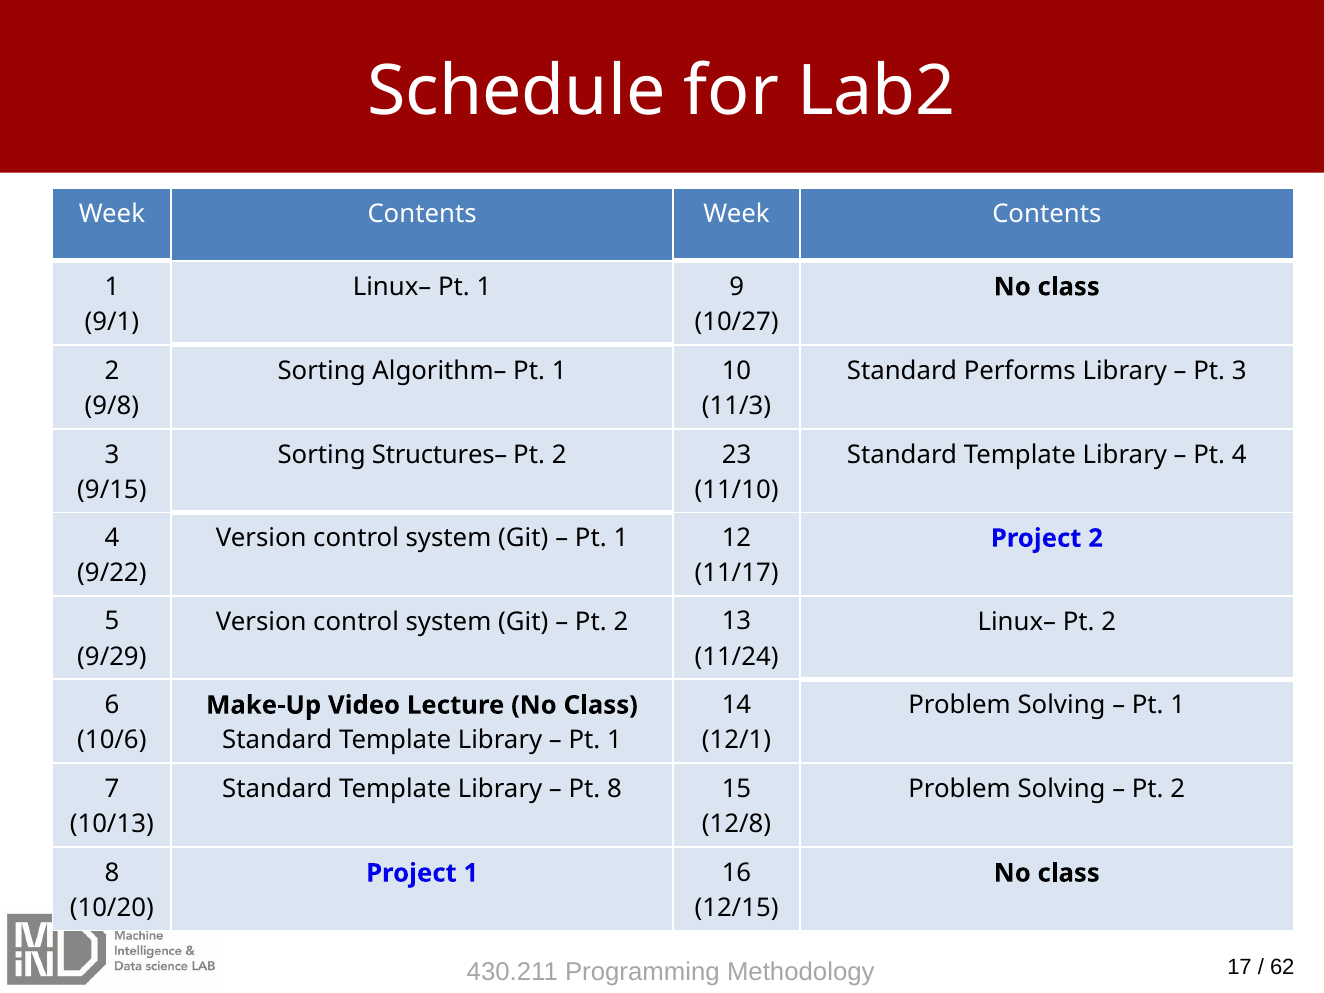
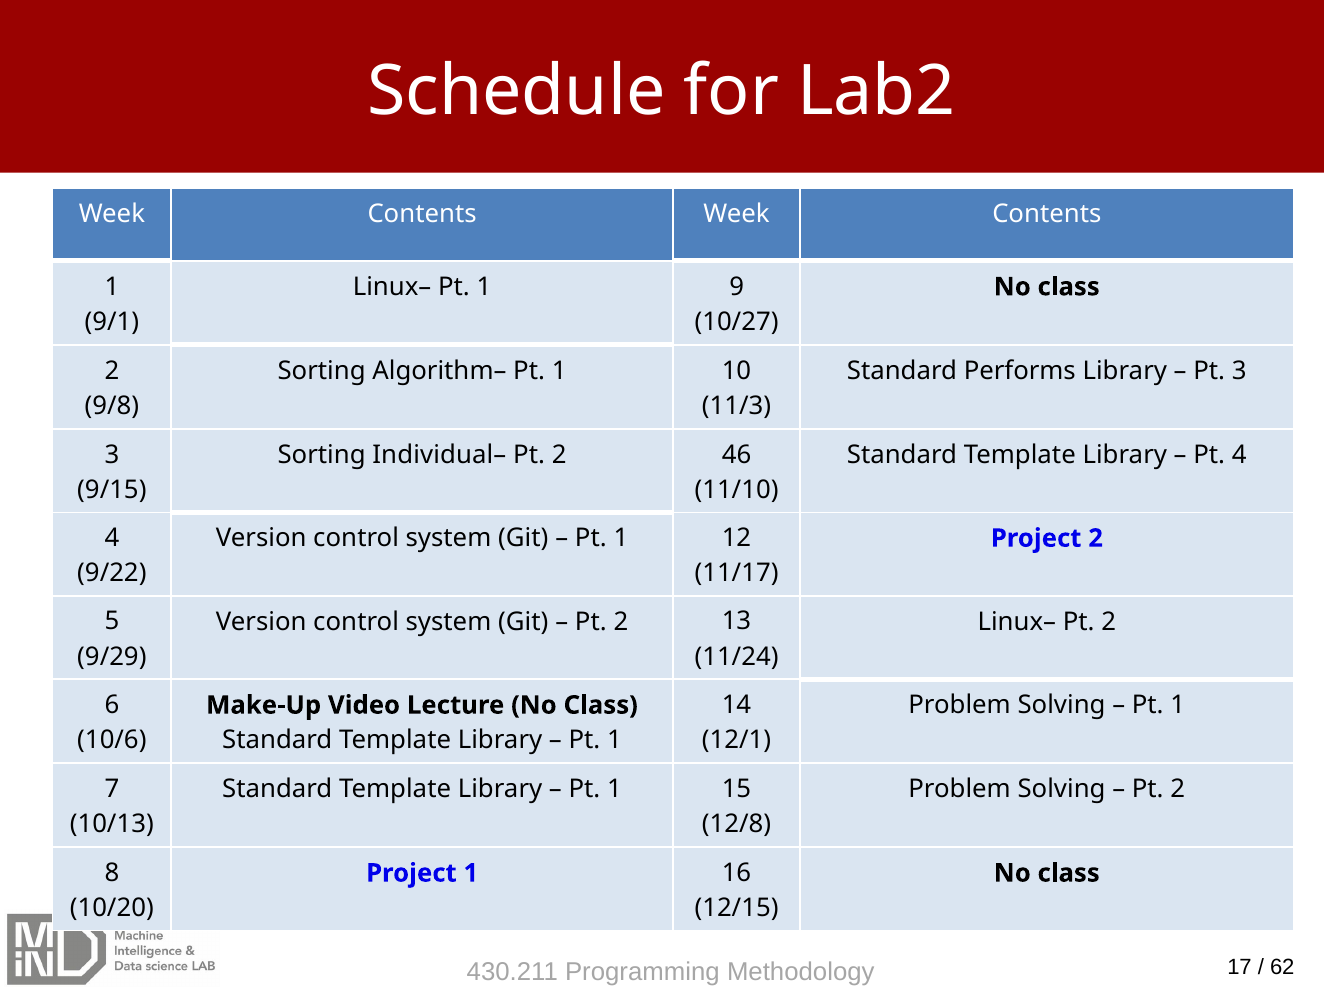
Structures–: Structures– -> Individual–
23: 23 -> 46
8 at (614, 789): 8 -> 1
